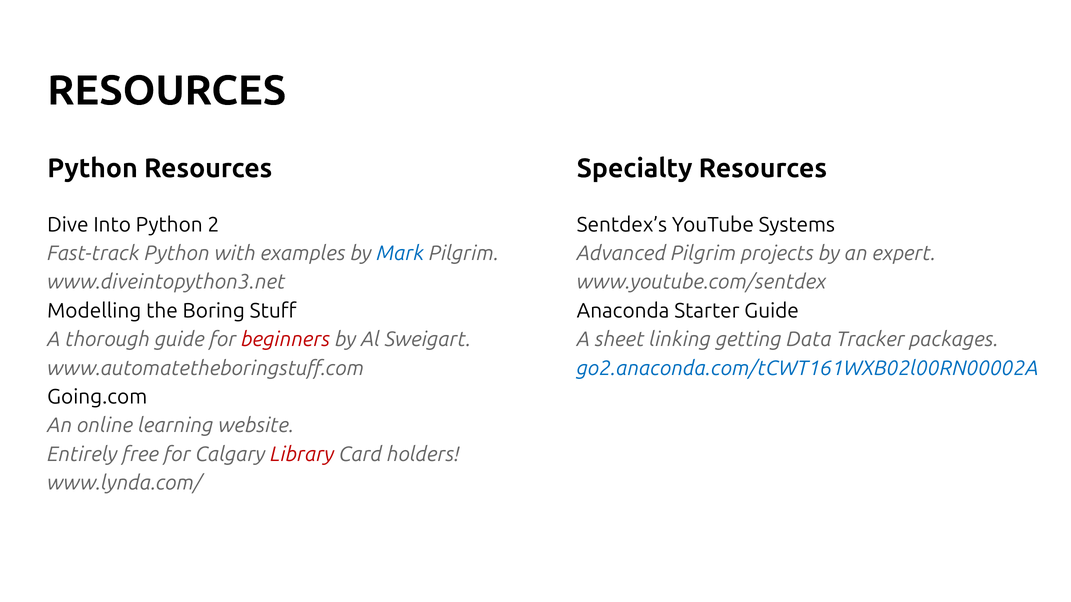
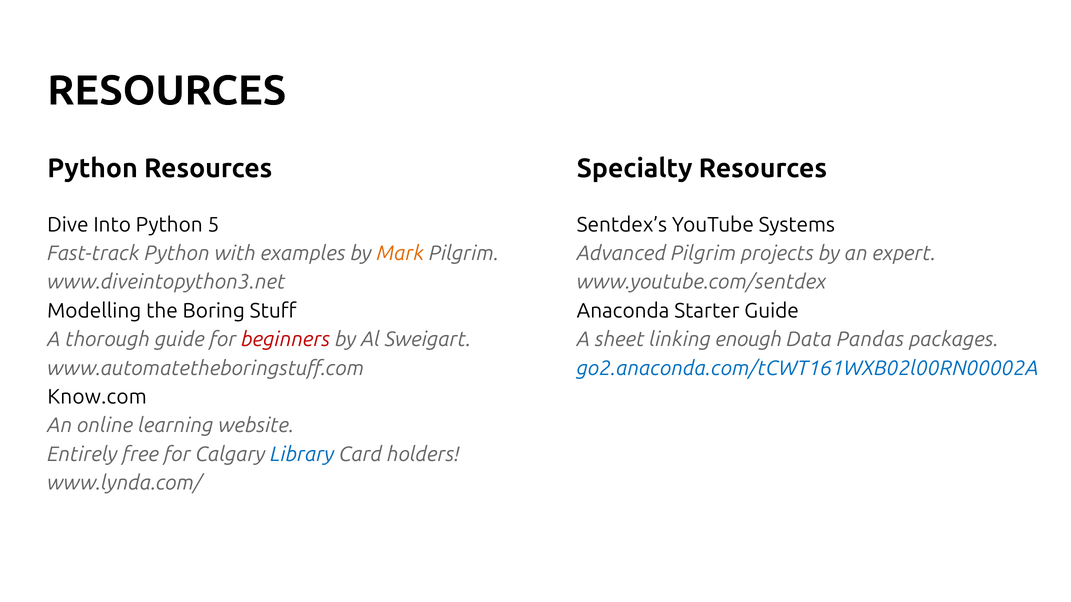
2: 2 -> 5
Mark colour: blue -> orange
getting: getting -> enough
Tracker: Tracker -> Pandas
Going.com: Going.com -> Know.com
Library colour: red -> blue
